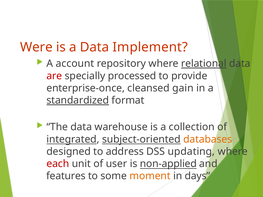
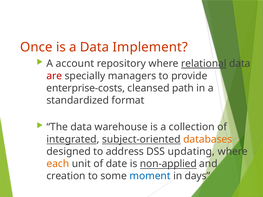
Were: Were -> Once
processed: processed -> managers
enterprise-once: enterprise-once -> enterprise-costs
gain: gain -> path
standardized underline: present -> none
each colour: red -> orange
user: user -> date
features: features -> creation
moment colour: orange -> blue
